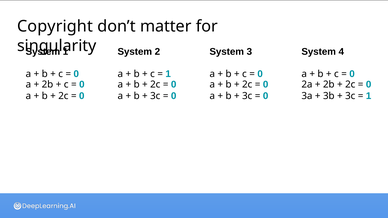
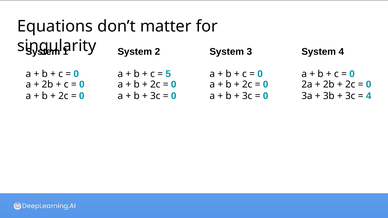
Copyright: Copyright -> Equations
1 at (168, 74): 1 -> 5
1 at (369, 96): 1 -> 4
